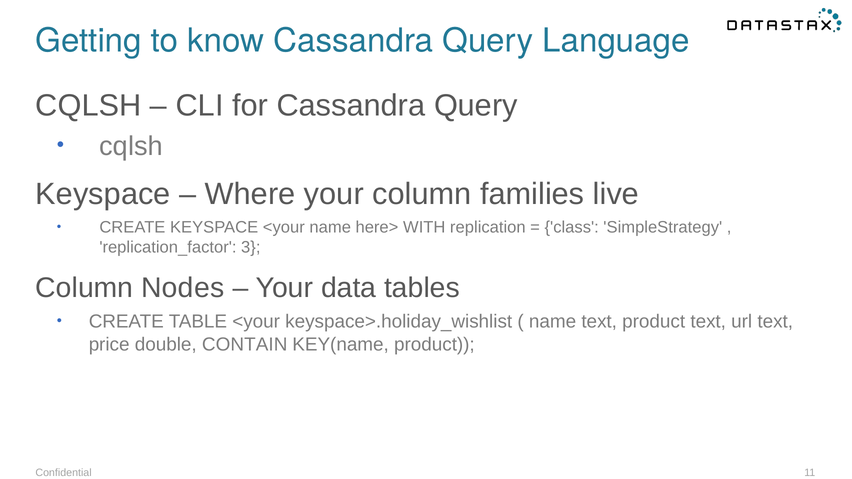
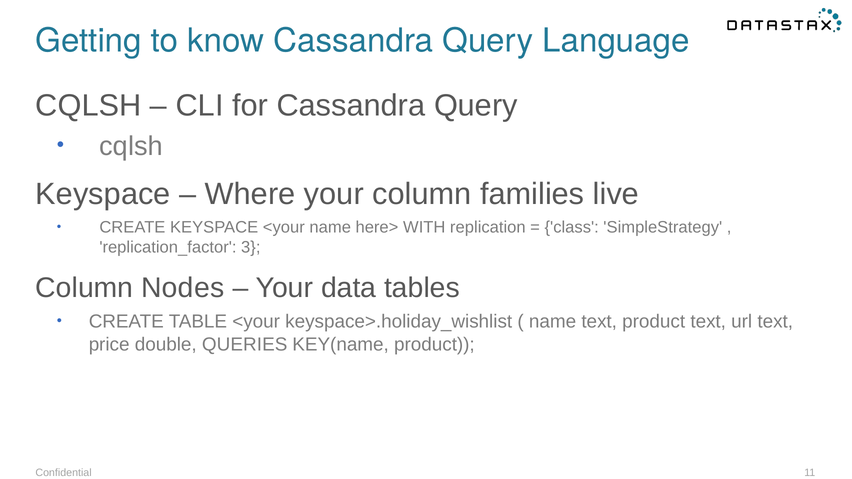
CONTAIN: CONTAIN -> QUERIES
